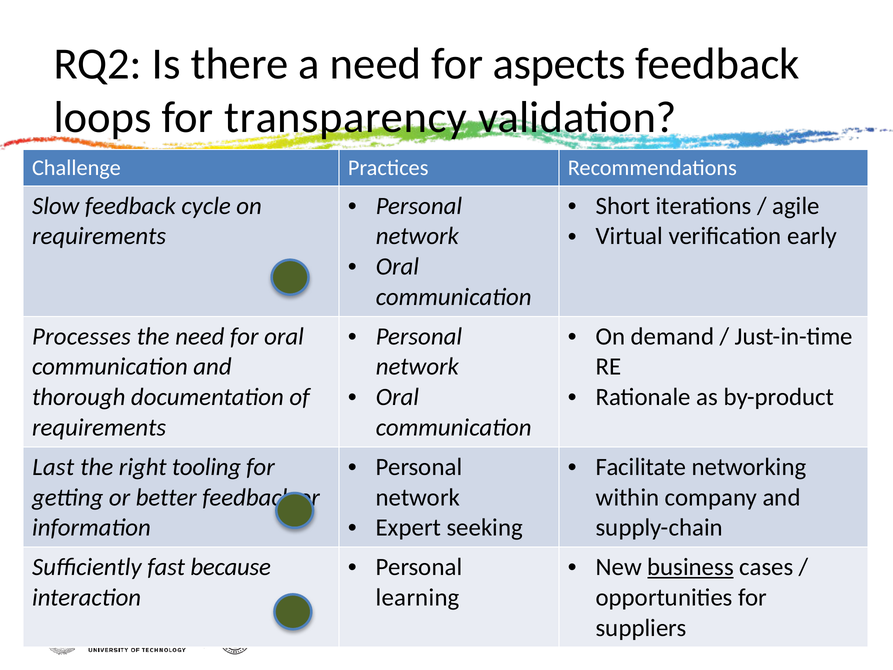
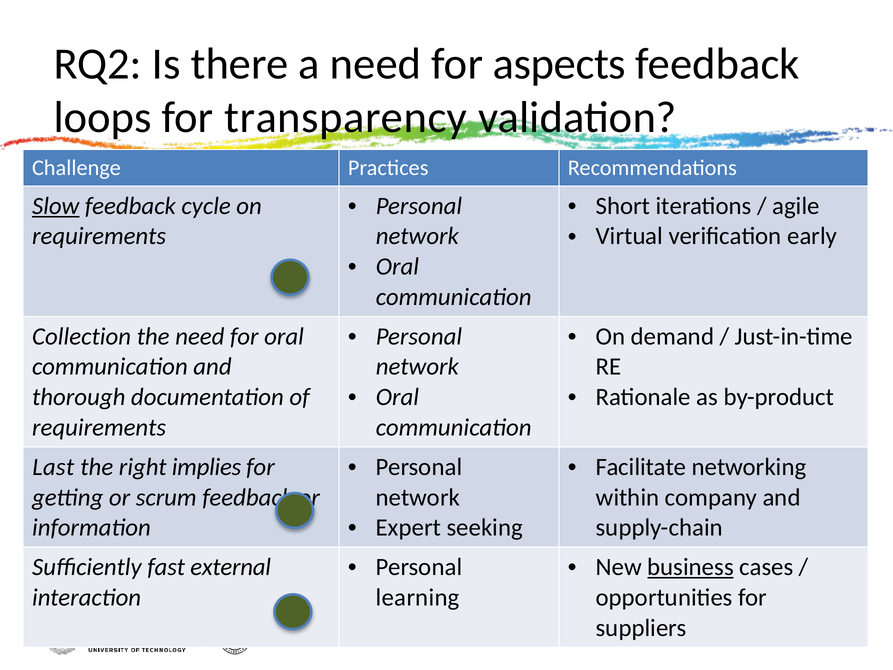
Slow underline: none -> present
Processes: Processes -> Collection
tooling: tooling -> implies
better: better -> scrum
because: because -> external
